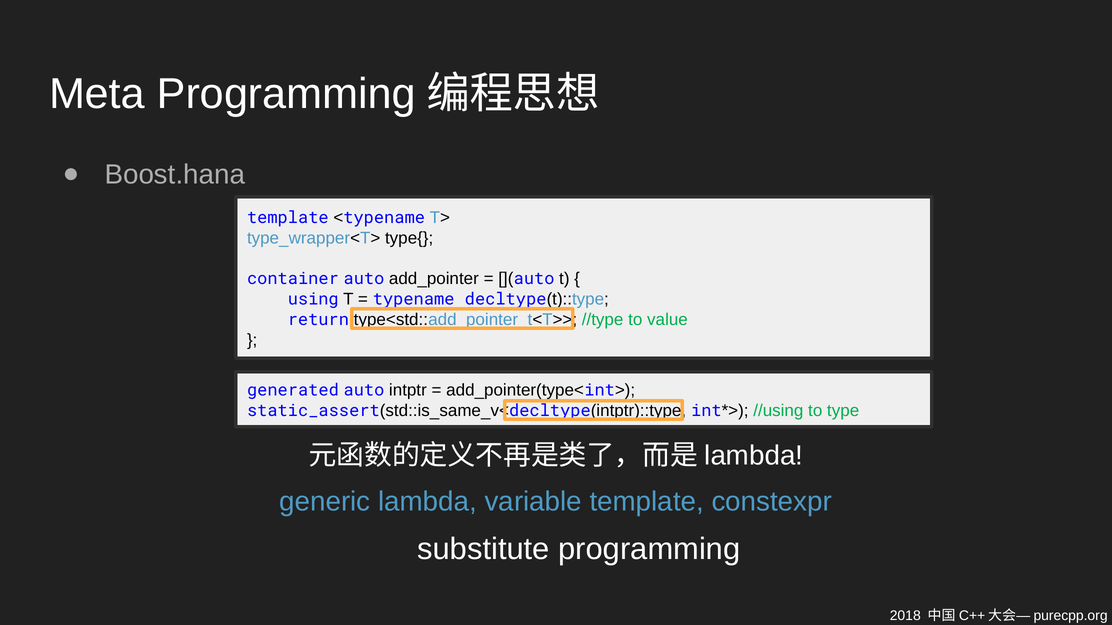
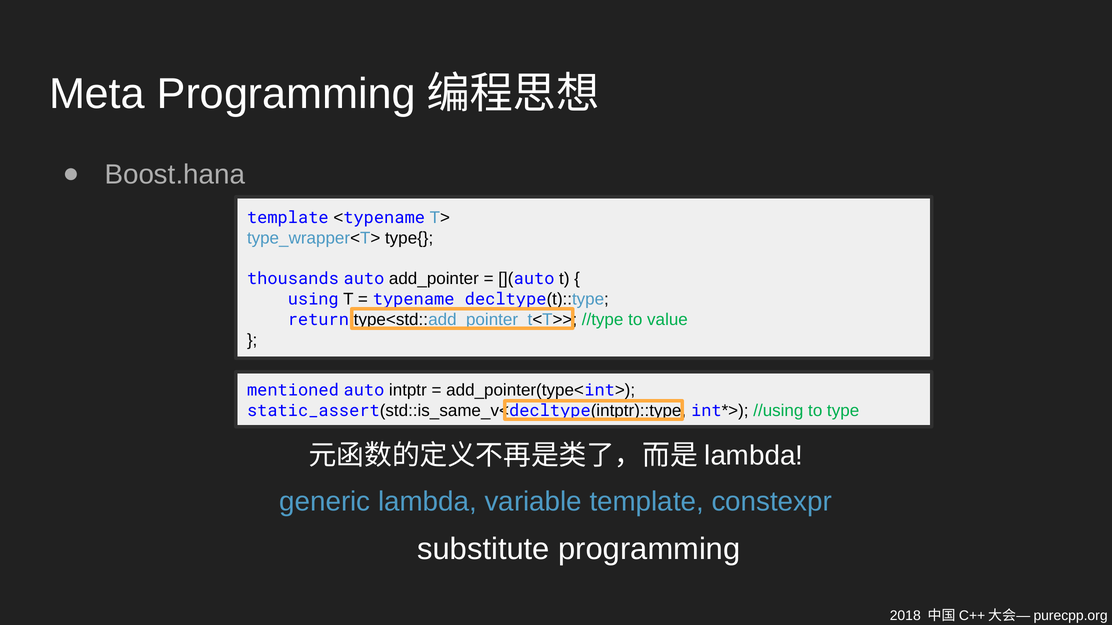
container: container -> thousands
generated: generated -> mentioned
